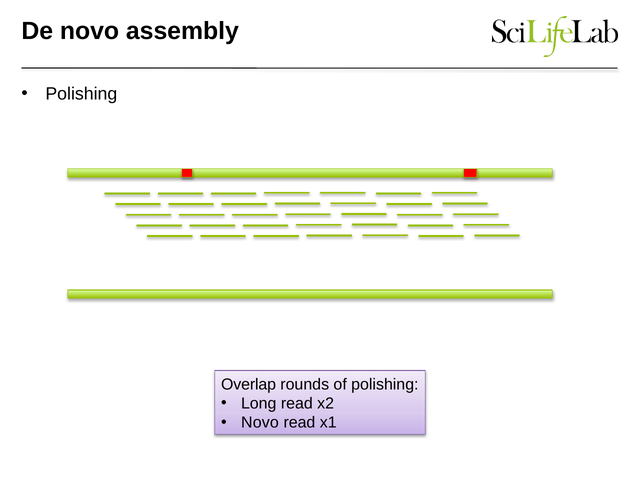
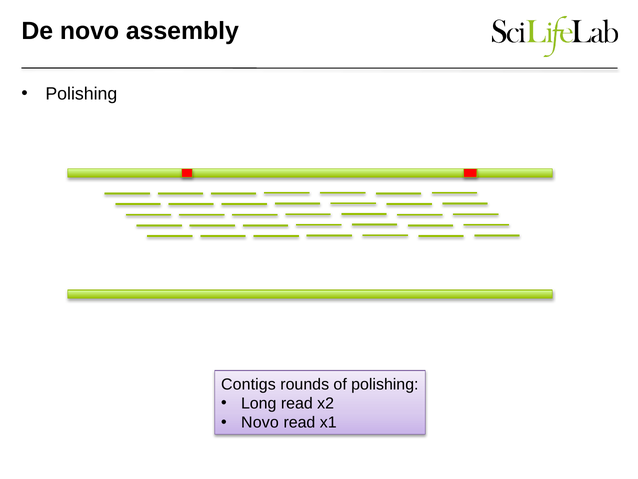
Overlap: Overlap -> Contigs
